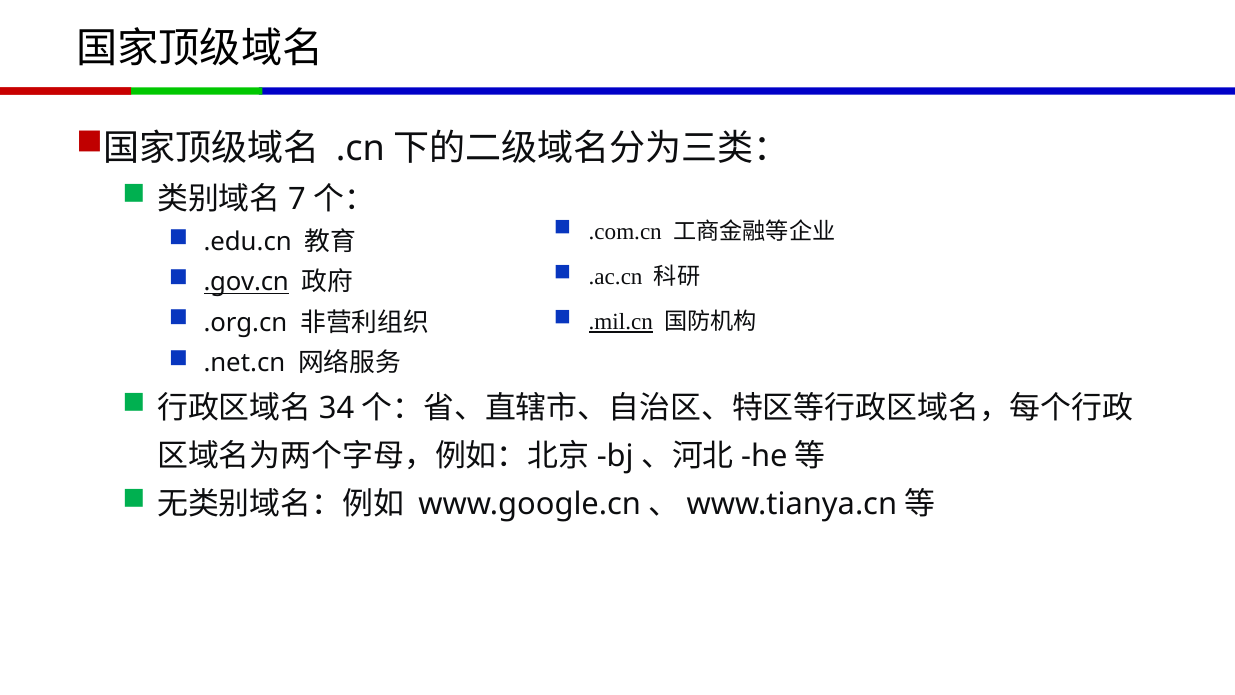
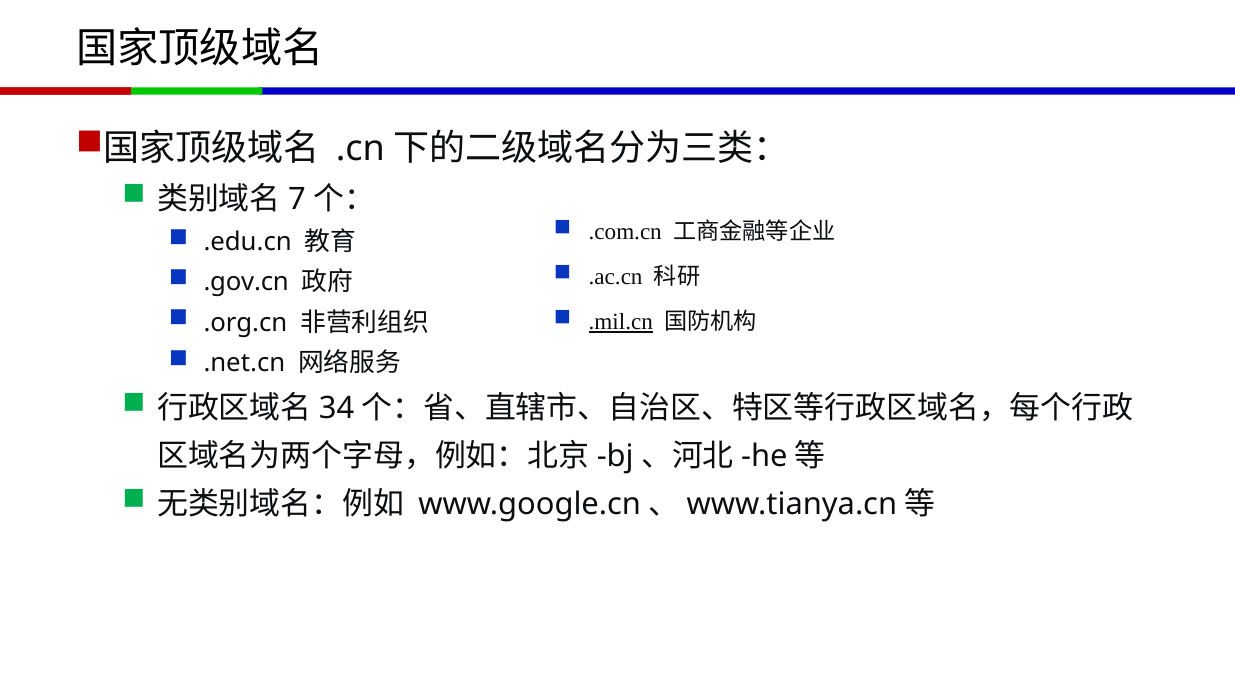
.gov.cn underline: present -> none
